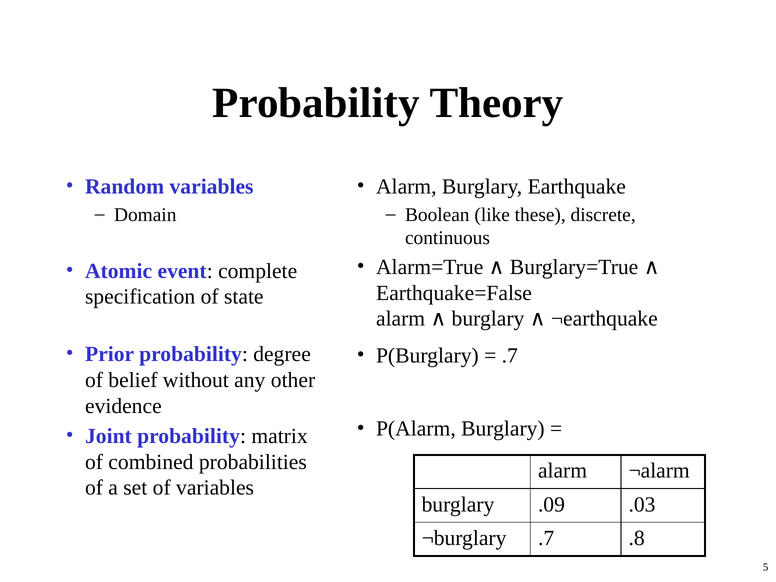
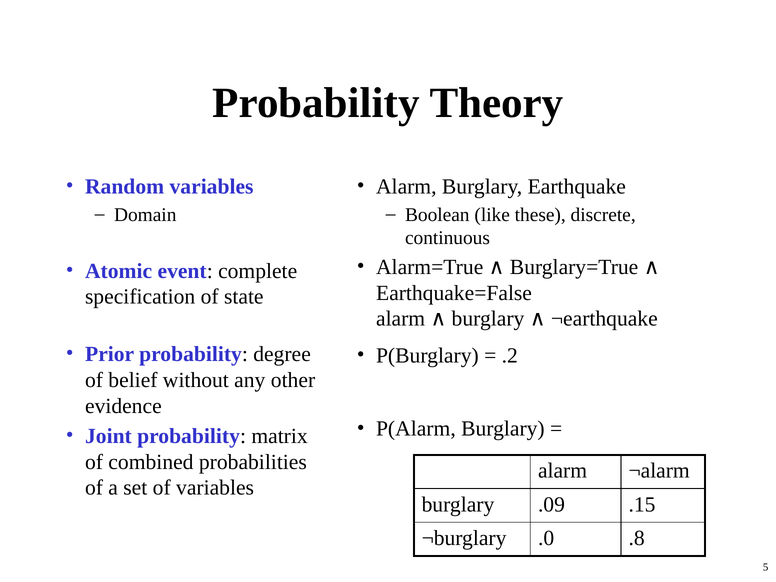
.7 at (510, 355): .7 -> .2
.03: .03 -> .15
¬burglary .7: .7 -> .0
